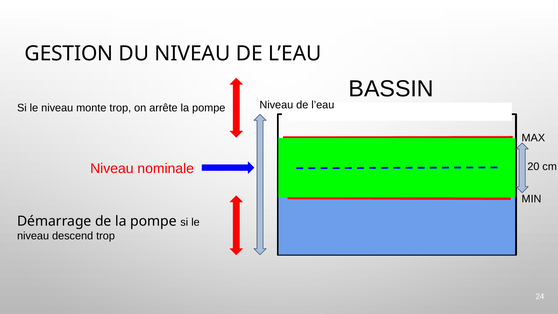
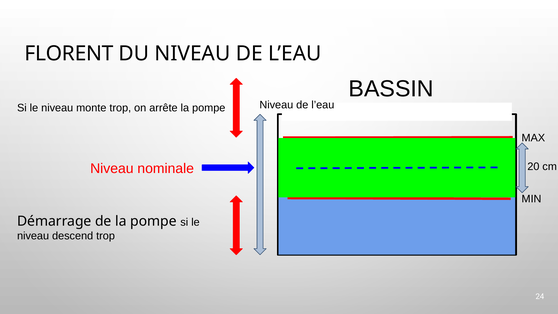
GESTION: GESTION -> FLORENT
